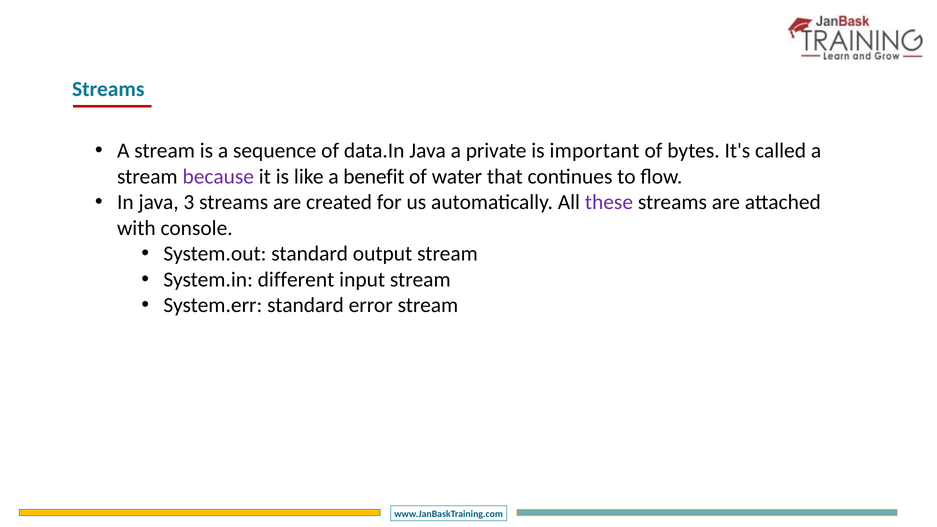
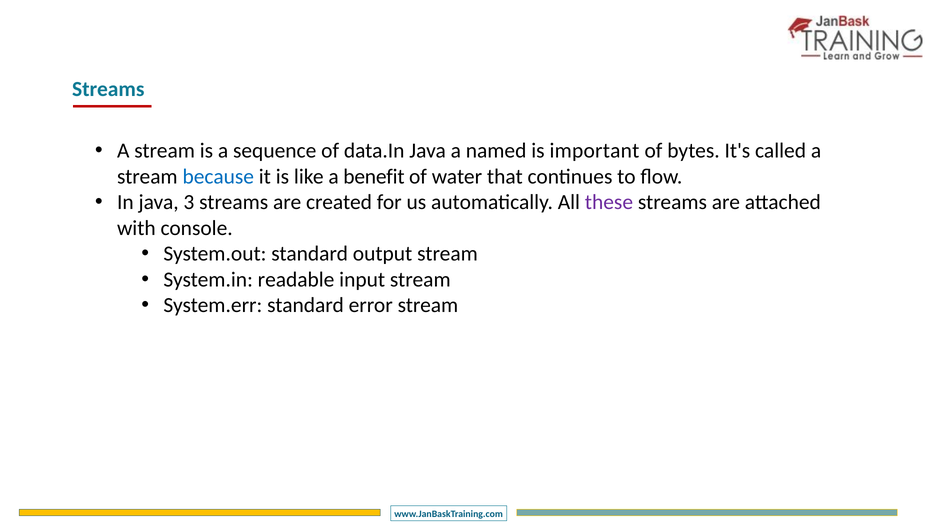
private: private -> named
because colour: purple -> blue
different: different -> readable
